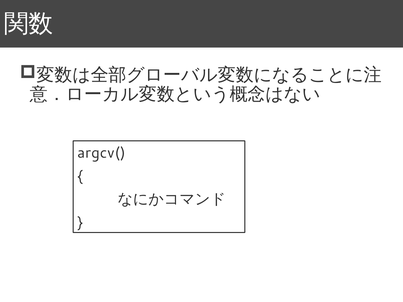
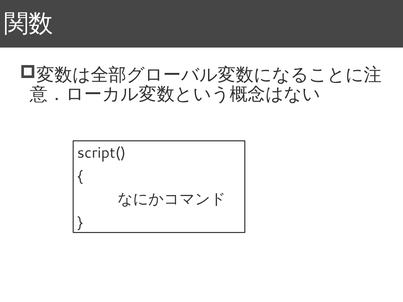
argcv(: argcv( -> script(
